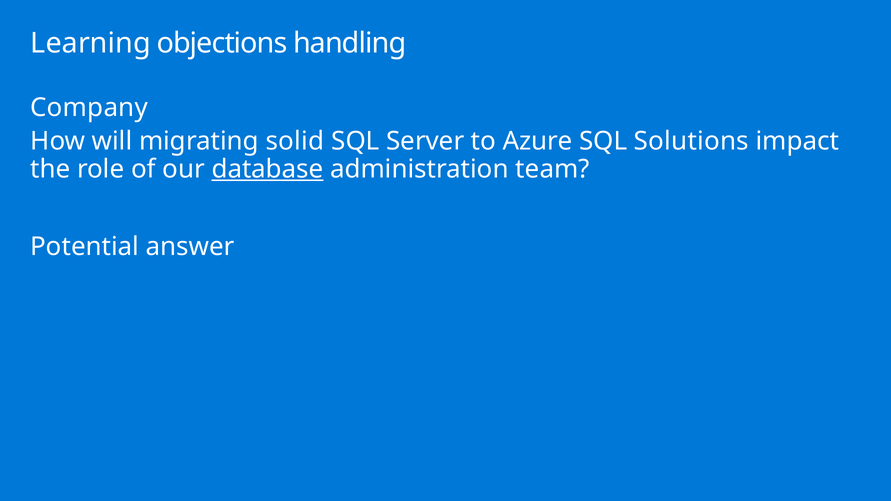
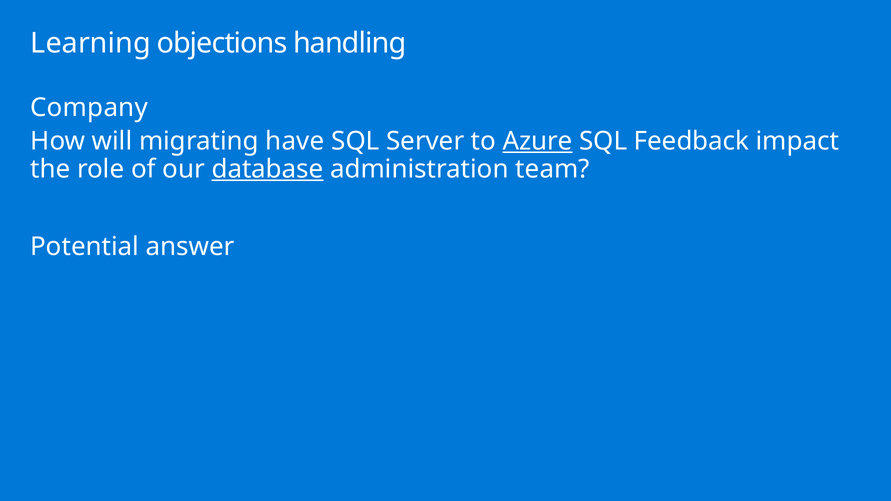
solid: solid -> have
Azure underline: none -> present
Solutions: Solutions -> Feedback
